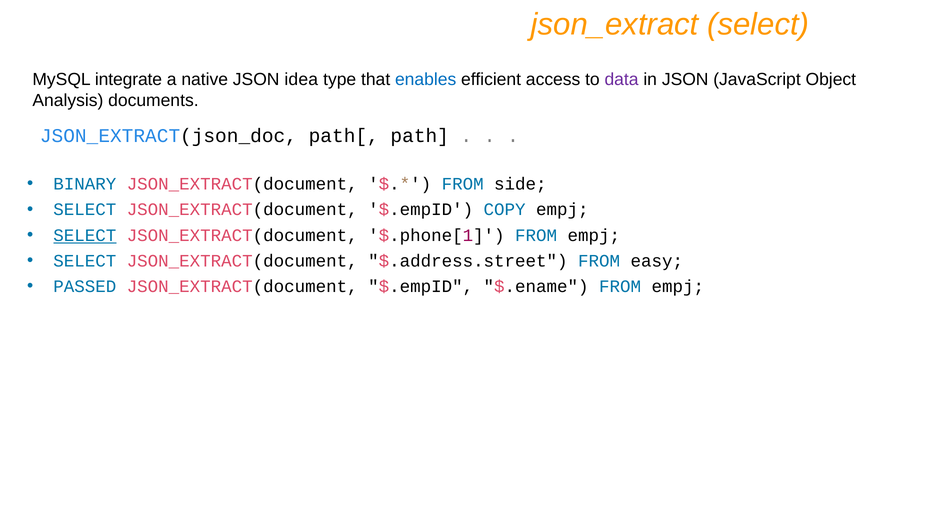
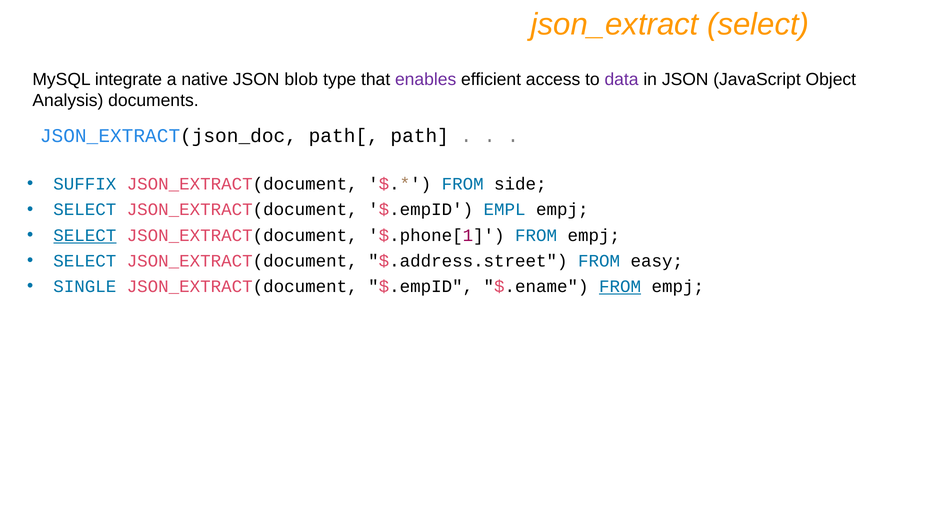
idea: idea -> blob
enables colour: blue -> purple
BINARY: BINARY -> SUFFIX
COPY: COPY -> EMPL
PASSED: PASSED -> SINGLE
FROM at (620, 287) underline: none -> present
